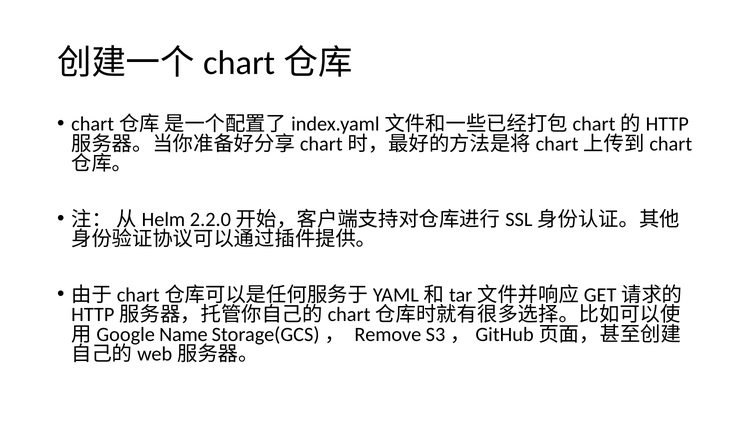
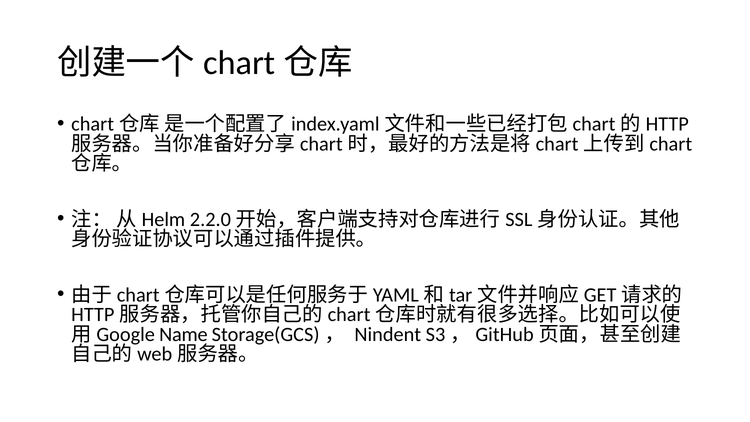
Remove: Remove -> Nindent
